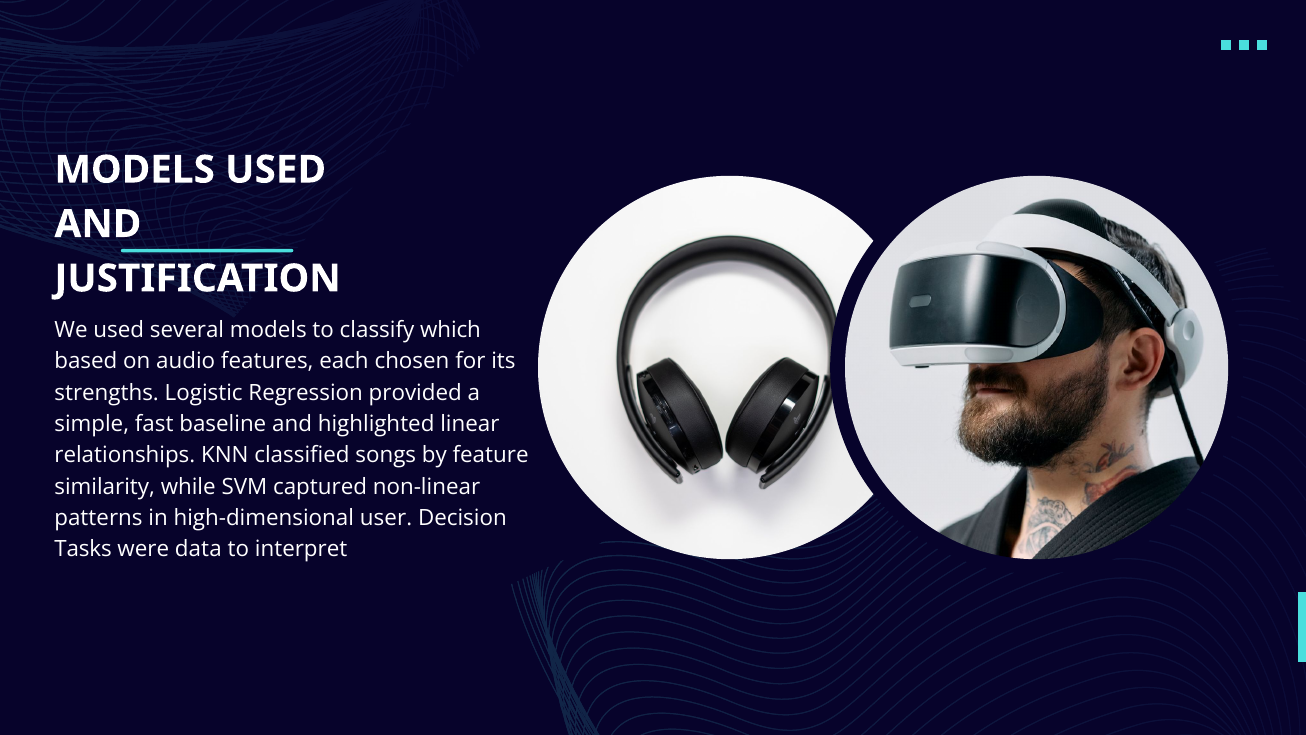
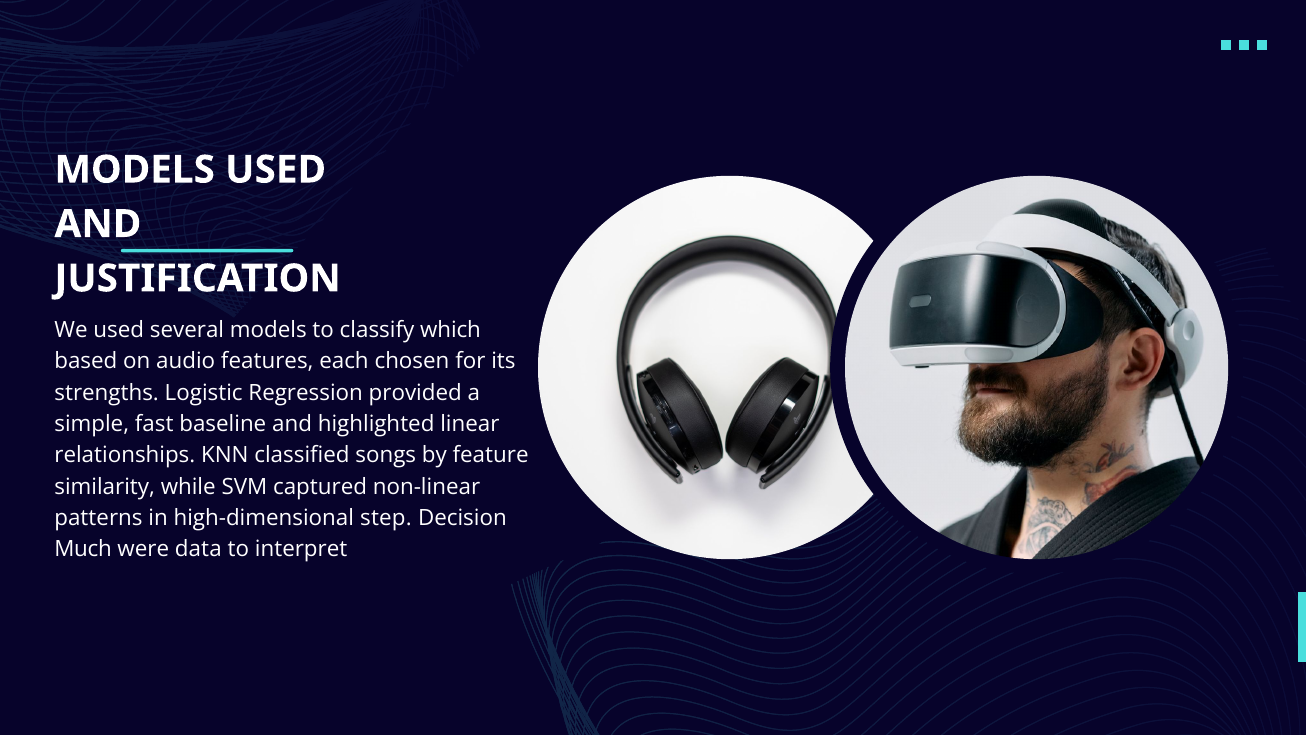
user: user -> step
Tasks: Tasks -> Much
